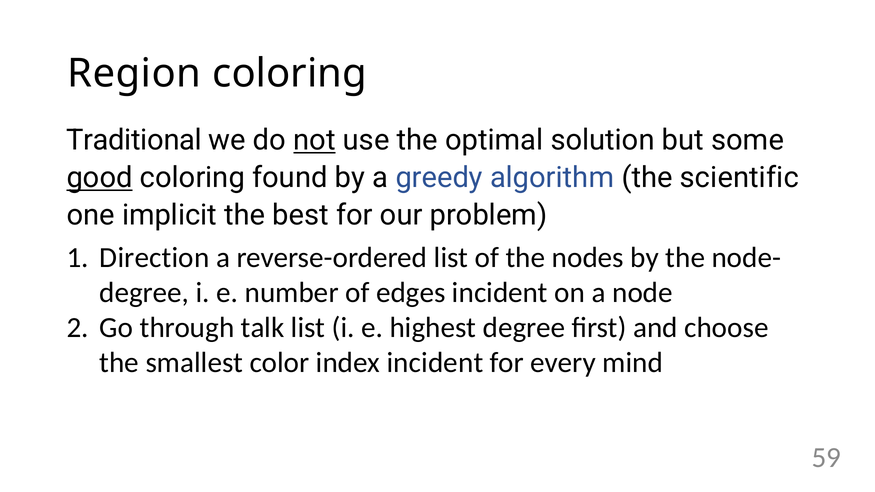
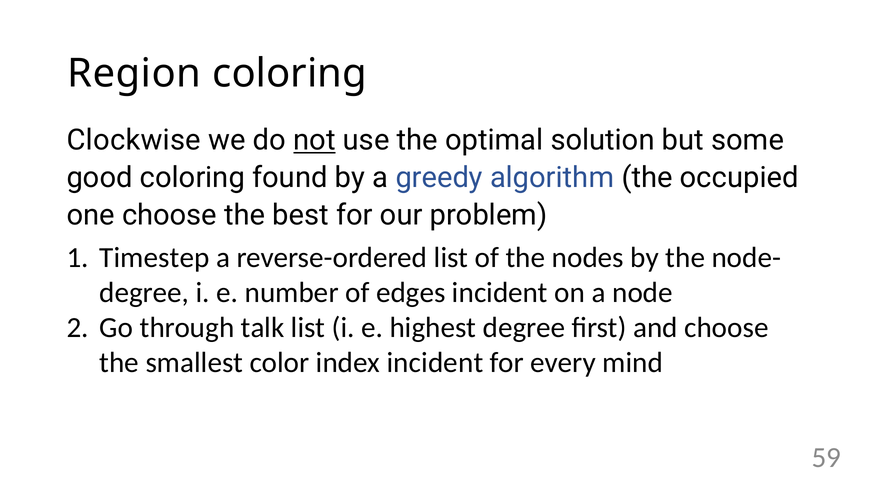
Traditional: Traditional -> Clockwise
good underline: present -> none
scientific: scientific -> occupied
one implicit: implicit -> choose
Direction: Direction -> Timestep
